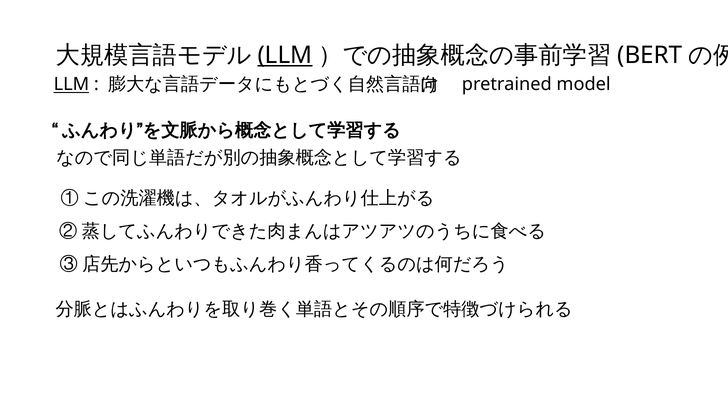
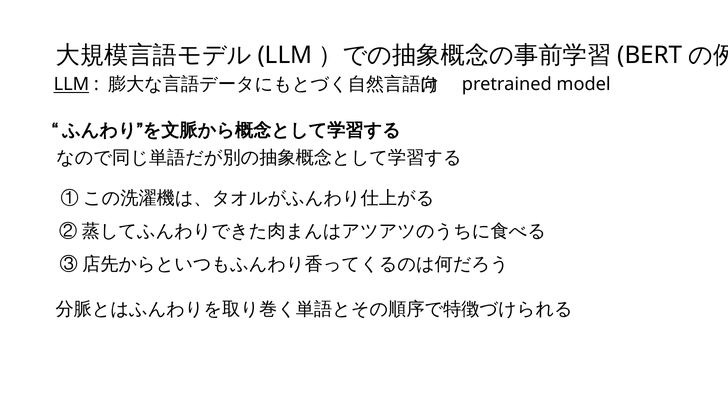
LLM at (285, 55) underline: present -> none
